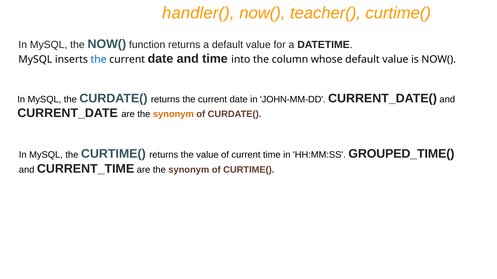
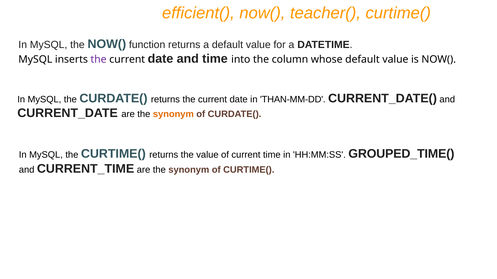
handler(: handler( -> efficient(
the at (99, 60) colour: blue -> purple
JOHN-MM-DD: JOHN-MM-DD -> THAN-MM-DD
